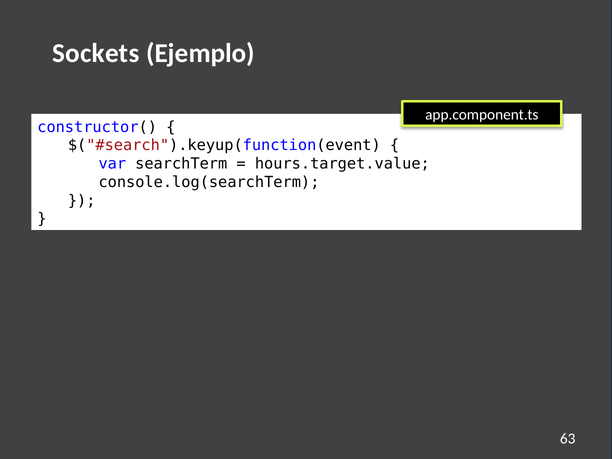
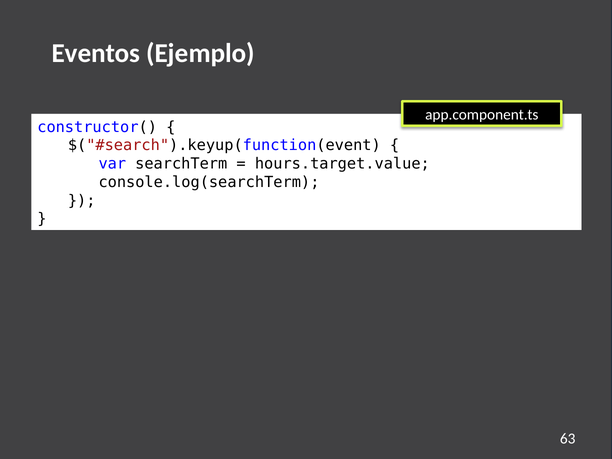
Sockets: Sockets -> Eventos
